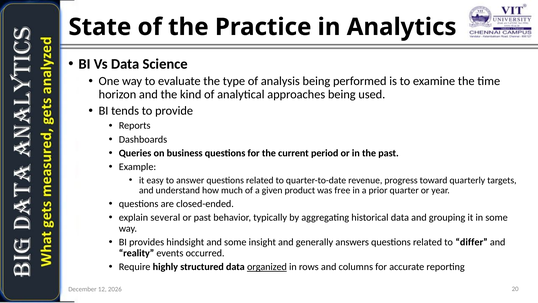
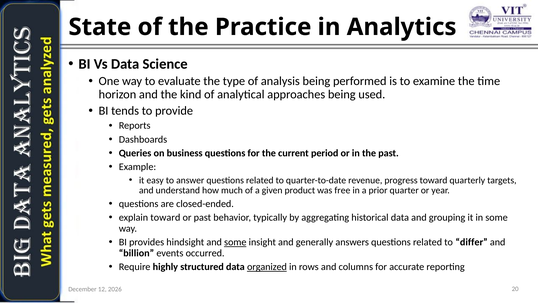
explain several: several -> toward
some at (235, 242) underline: none -> present
reality: reality -> billion
